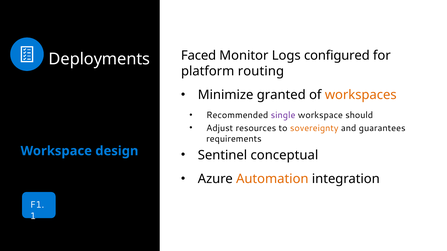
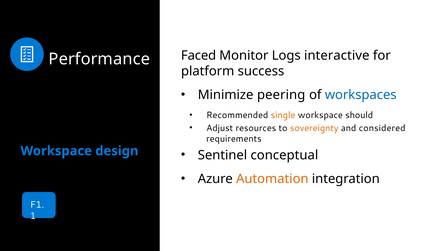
configured: configured -> interactive
Deployments: Deployments -> Performance
routing: routing -> success
granted: granted -> peering
workspaces colour: orange -> blue
single colour: purple -> orange
guarantees: guarantees -> considered
